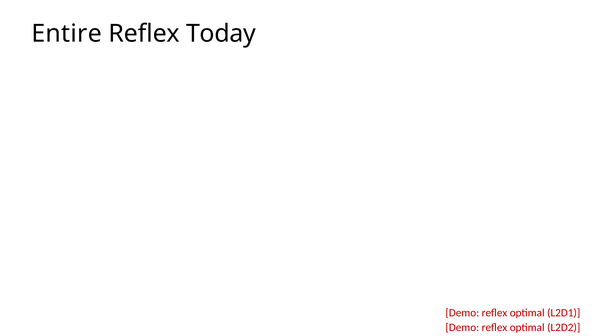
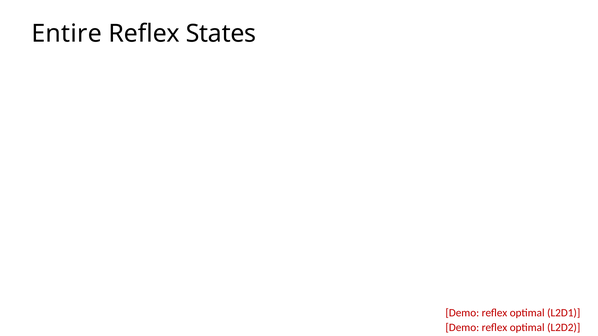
Today: Today -> States
